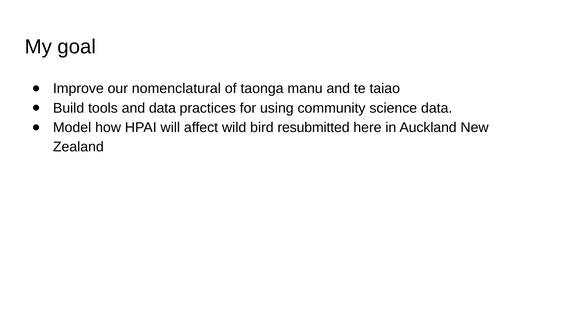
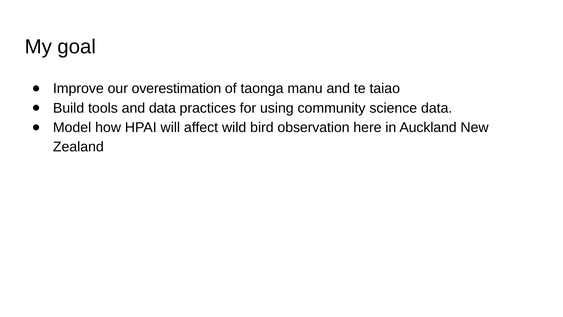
nomenclatural: nomenclatural -> overestimation
resubmitted: resubmitted -> observation
